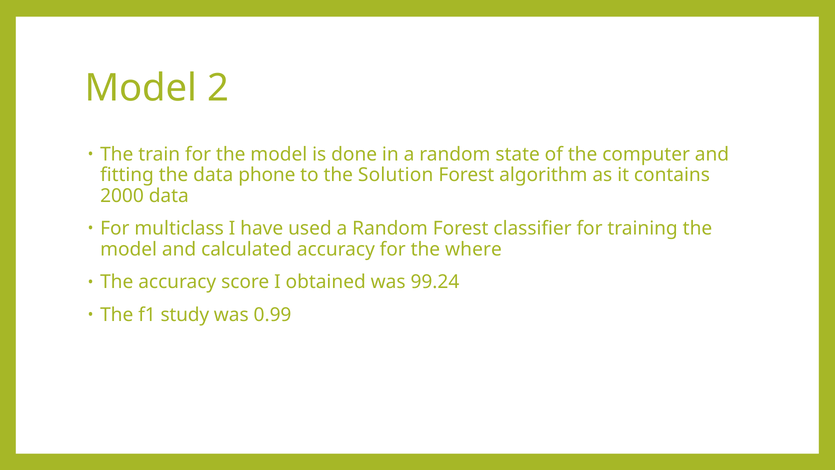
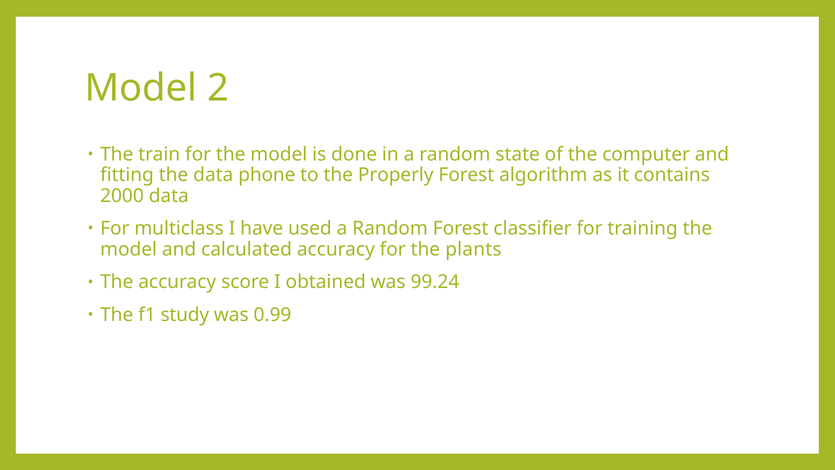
Solution: Solution -> Properly
where: where -> plants
